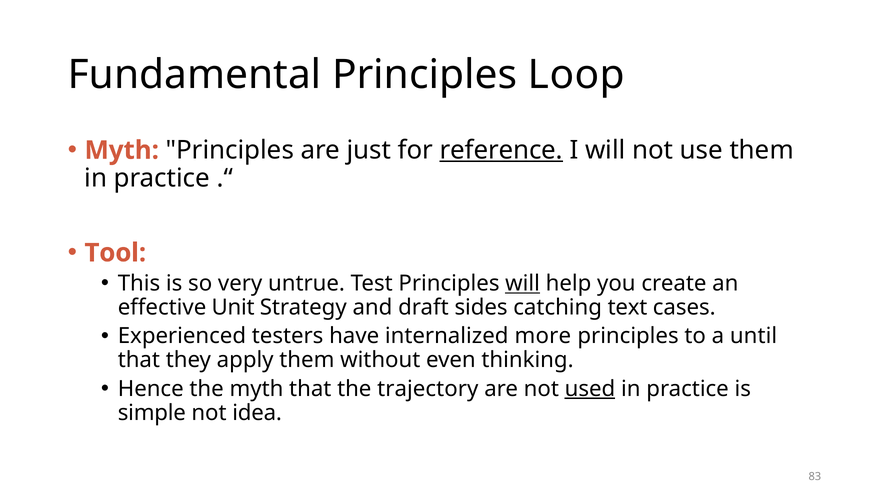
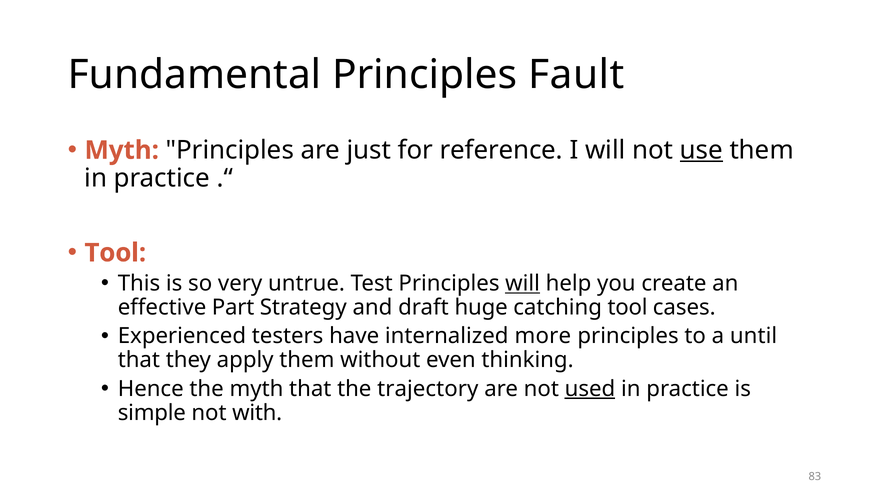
Loop: Loop -> Fault
reference underline: present -> none
use underline: none -> present
Unit: Unit -> Part
sides: sides -> huge
catching text: text -> tool
idea: idea -> with
